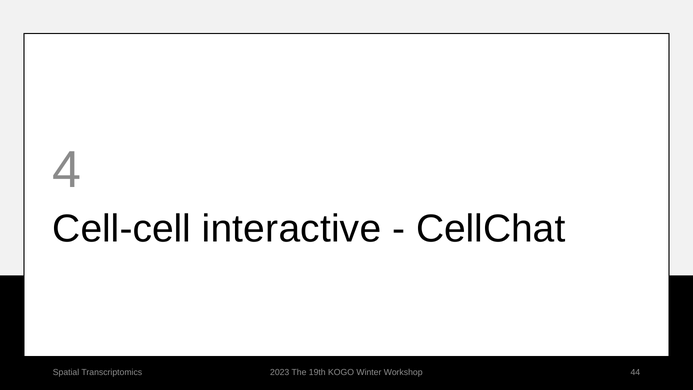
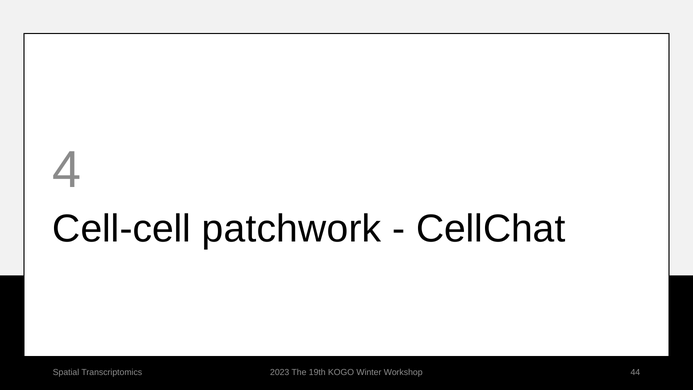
interactive: interactive -> patchwork
